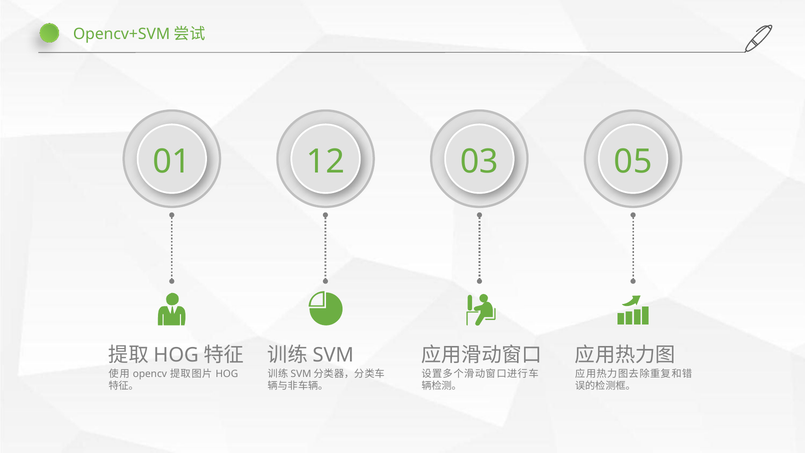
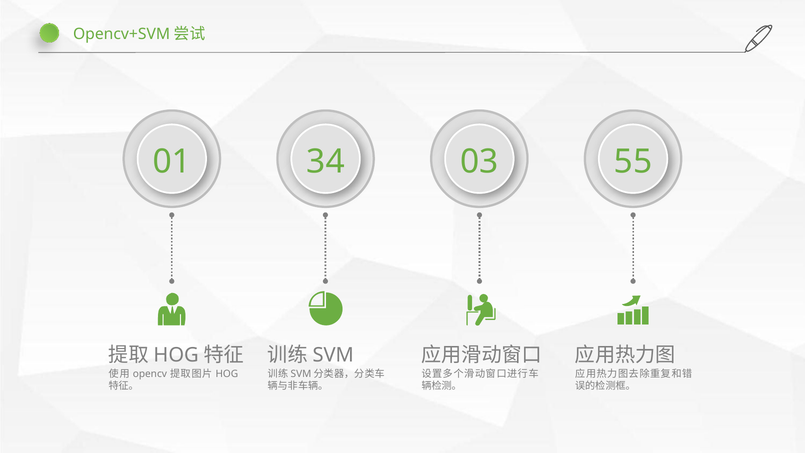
12: 12 -> 34
05: 05 -> 55
